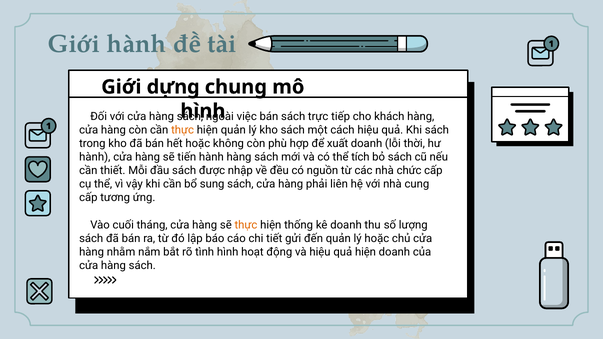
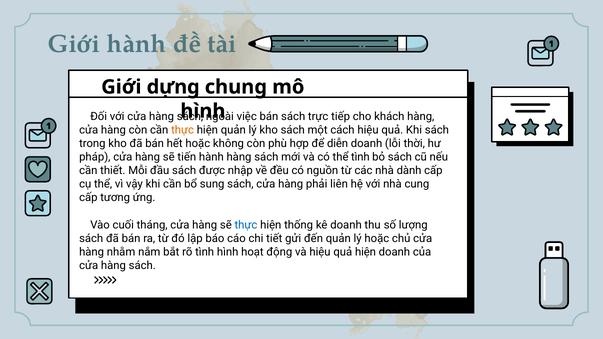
xuất: xuất -> diễn
hành at (95, 157): hành -> pháp
thể tích: tích -> tình
chức: chức -> dành
thực at (246, 225) colour: orange -> blue
